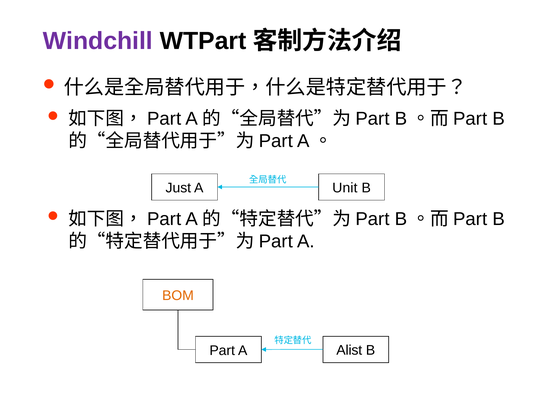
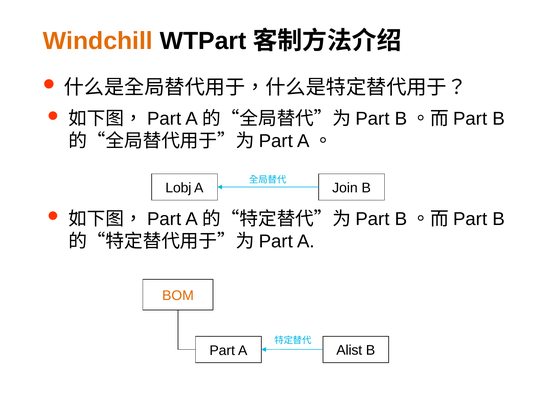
Windchill colour: purple -> orange
Just: Just -> Lobj
Unit: Unit -> Join
